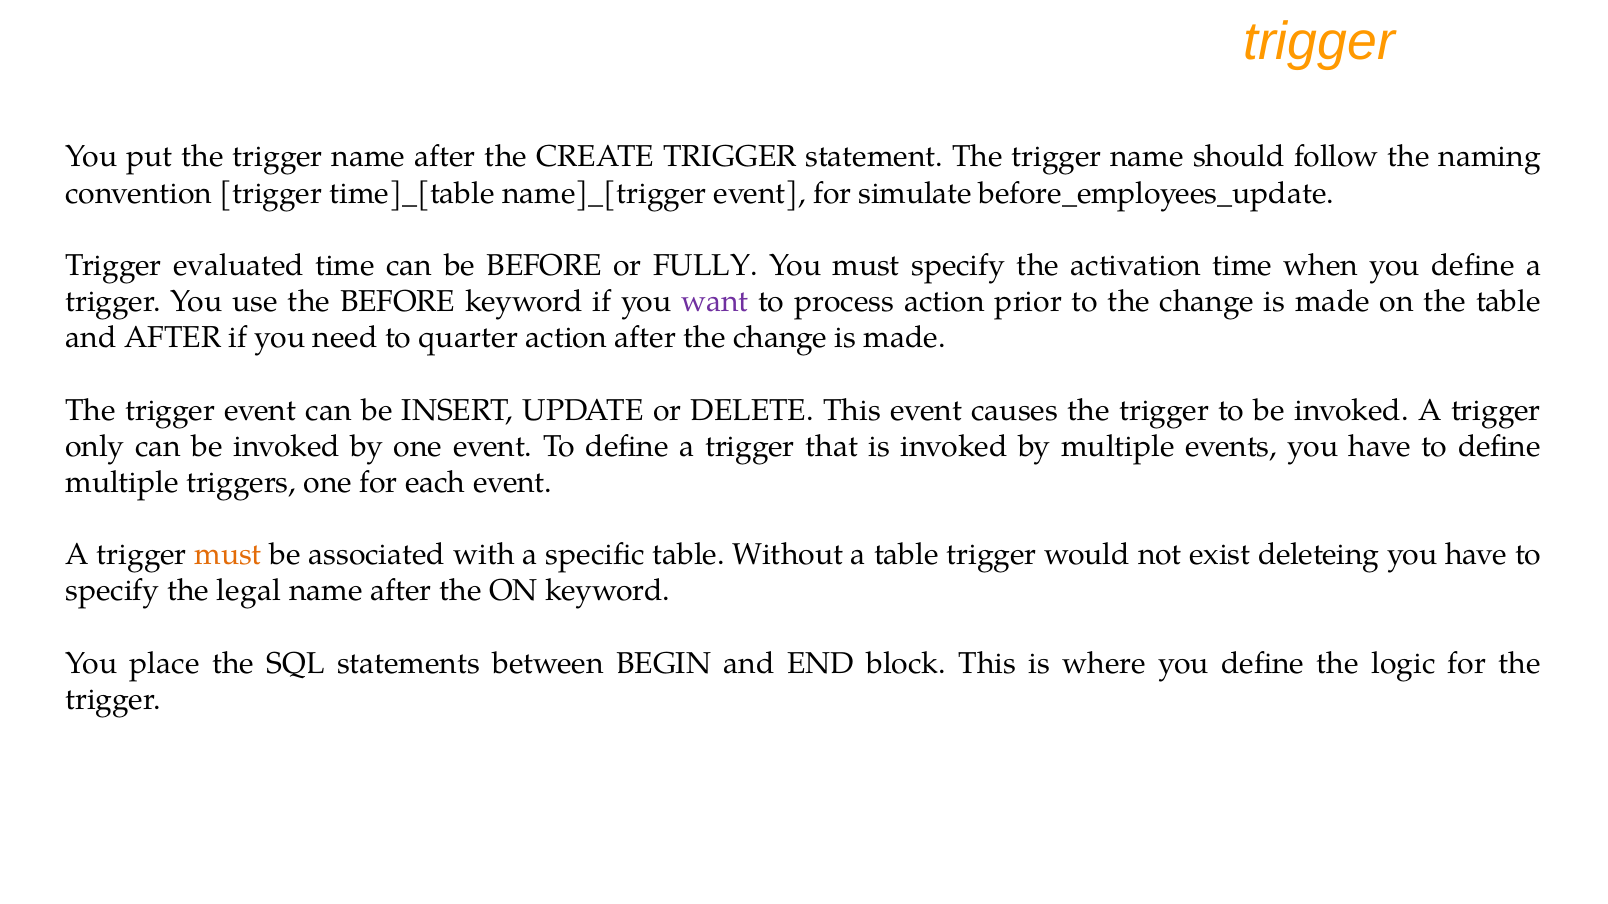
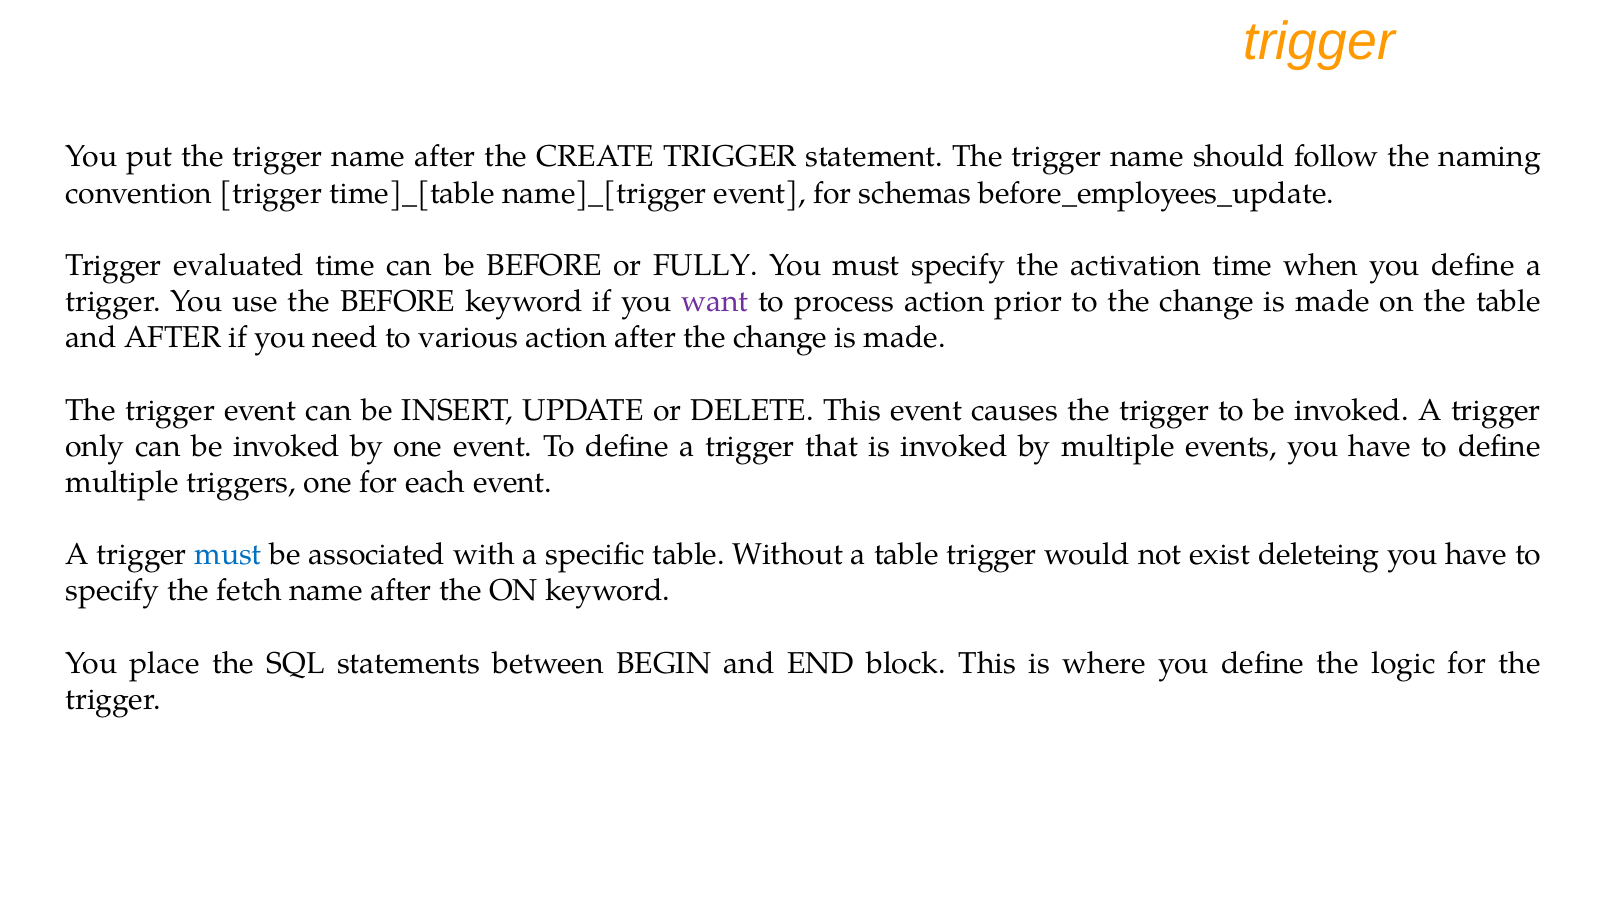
simulate: simulate -> schemas
quarter: quarter -> various
must at (228, 555) colour: orange -> blue
legal: legal -> fetch
